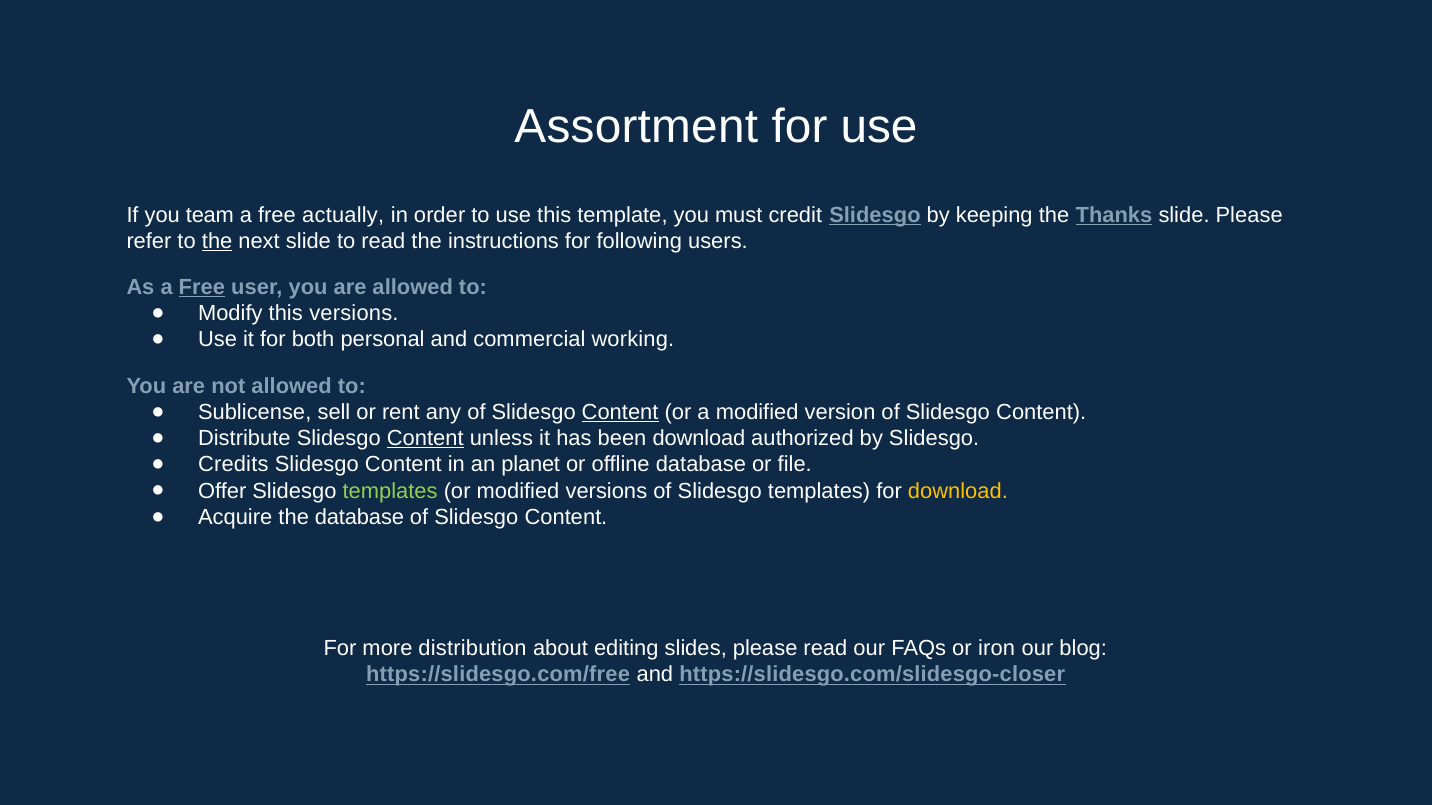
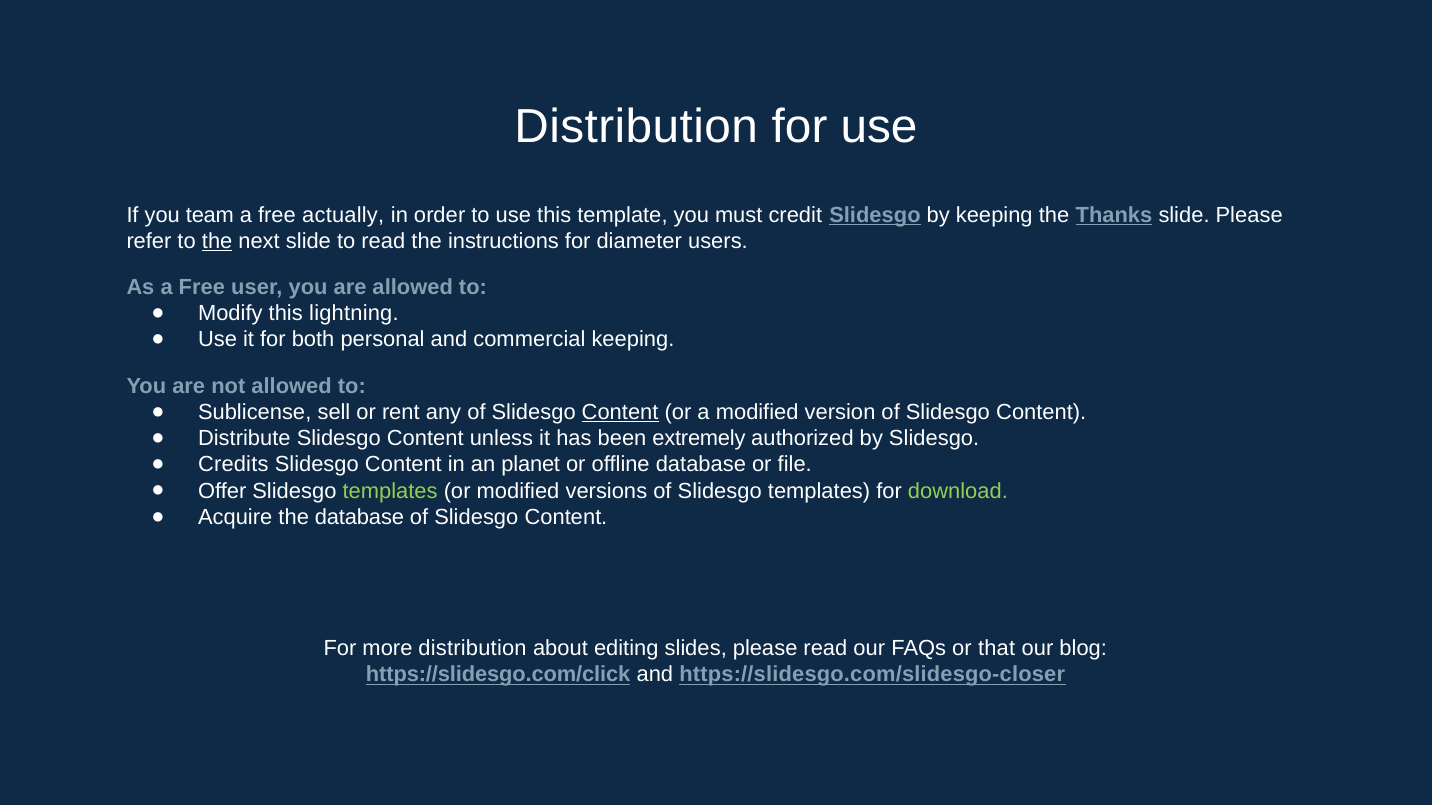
Assortment at (636, 126): Assortment -> Distribution
following: following -> diameter
Free at (202, 287) underline: present -> none
this versions: versions -> lightning
commercial working: working -> keeping
Content at (425, 439) underline: present -> none
been download: download -> extremely
download at (958, 491) colour: yellow -> light green
iron: iron -> that
https://slidesgo.com/free: https://slidesgo.com/free -> https://slidesgo.com/click
